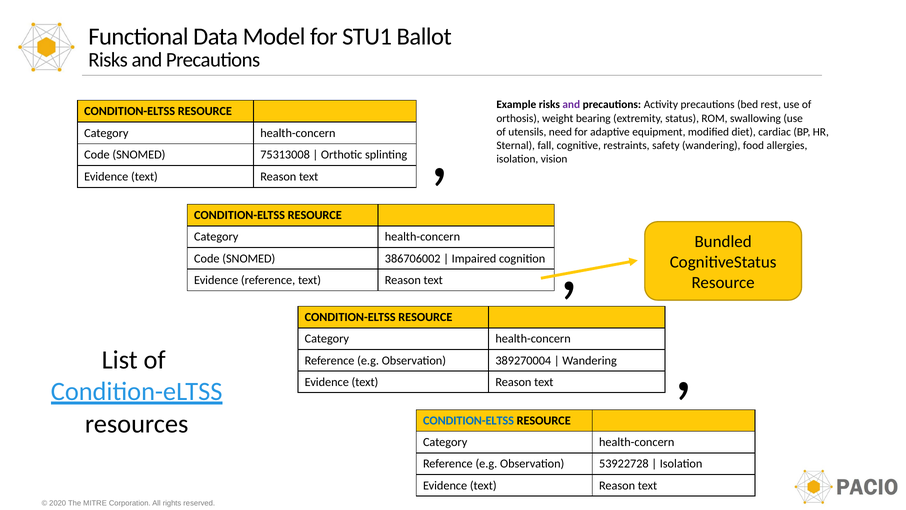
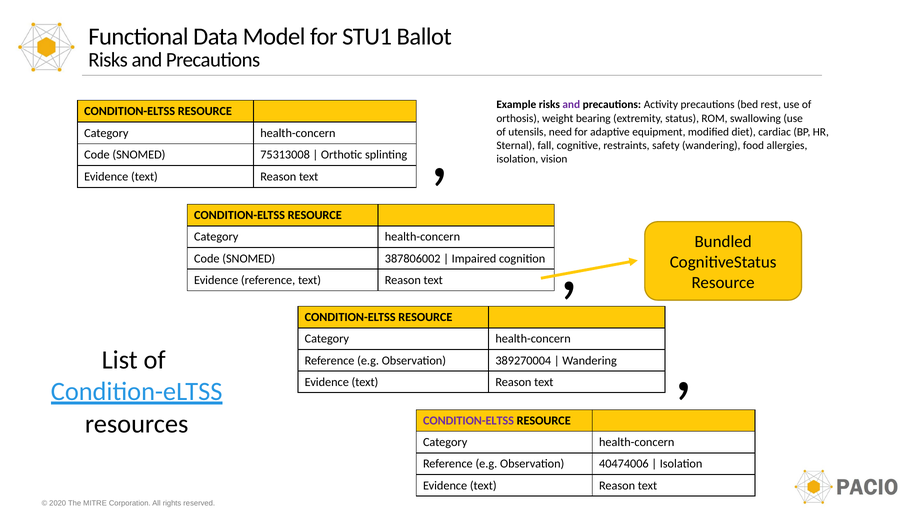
386706002: 386706002 -> 387806002
CONDITION-ELTSS at (469, 420) colour: blue -> purple
53922728: 53922728 -> 40474006
